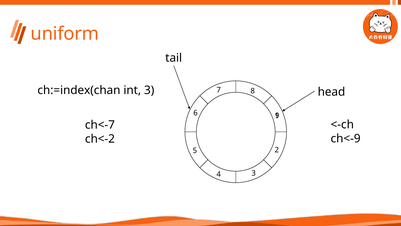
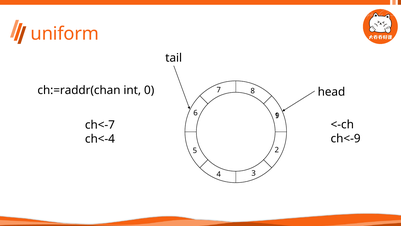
ch:=index(chan: ch:=index(chan -> ch:=raddr(chan
int 3: 3 -> 0
ch<-2: ch<-2 -> ch<-4
